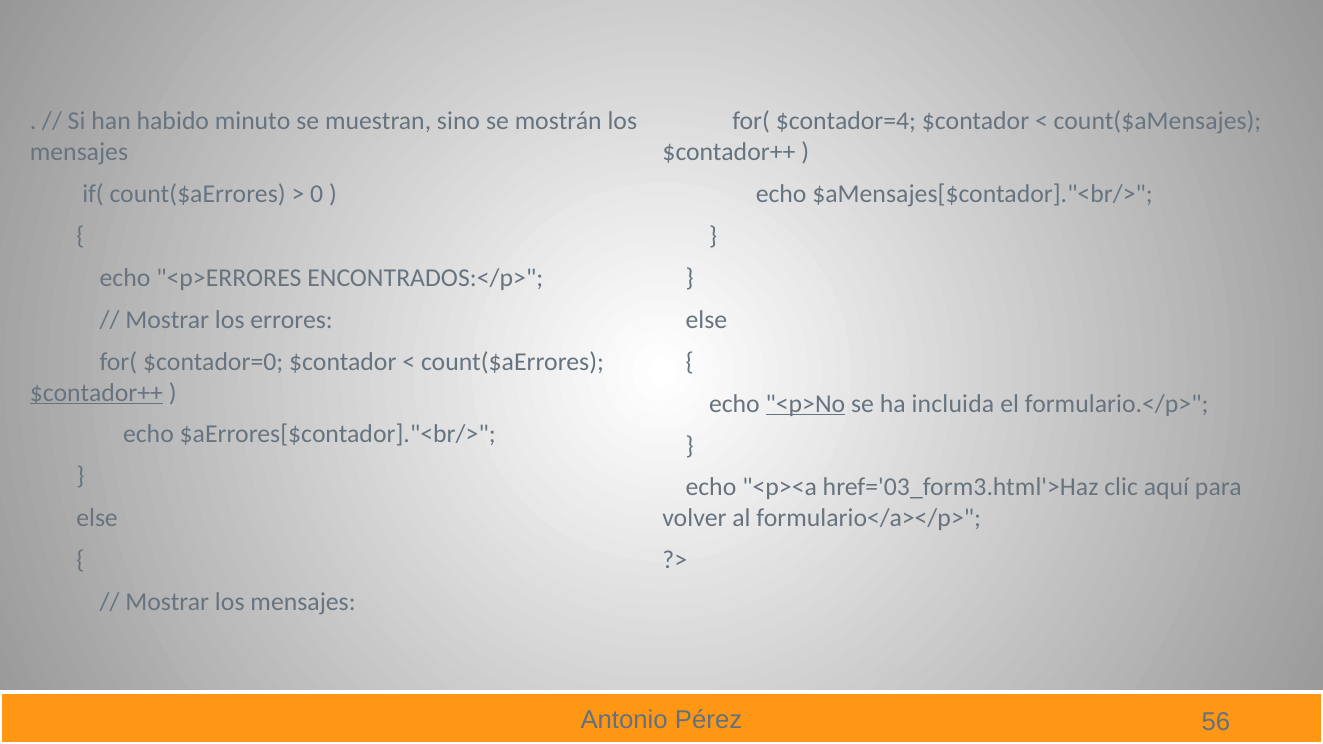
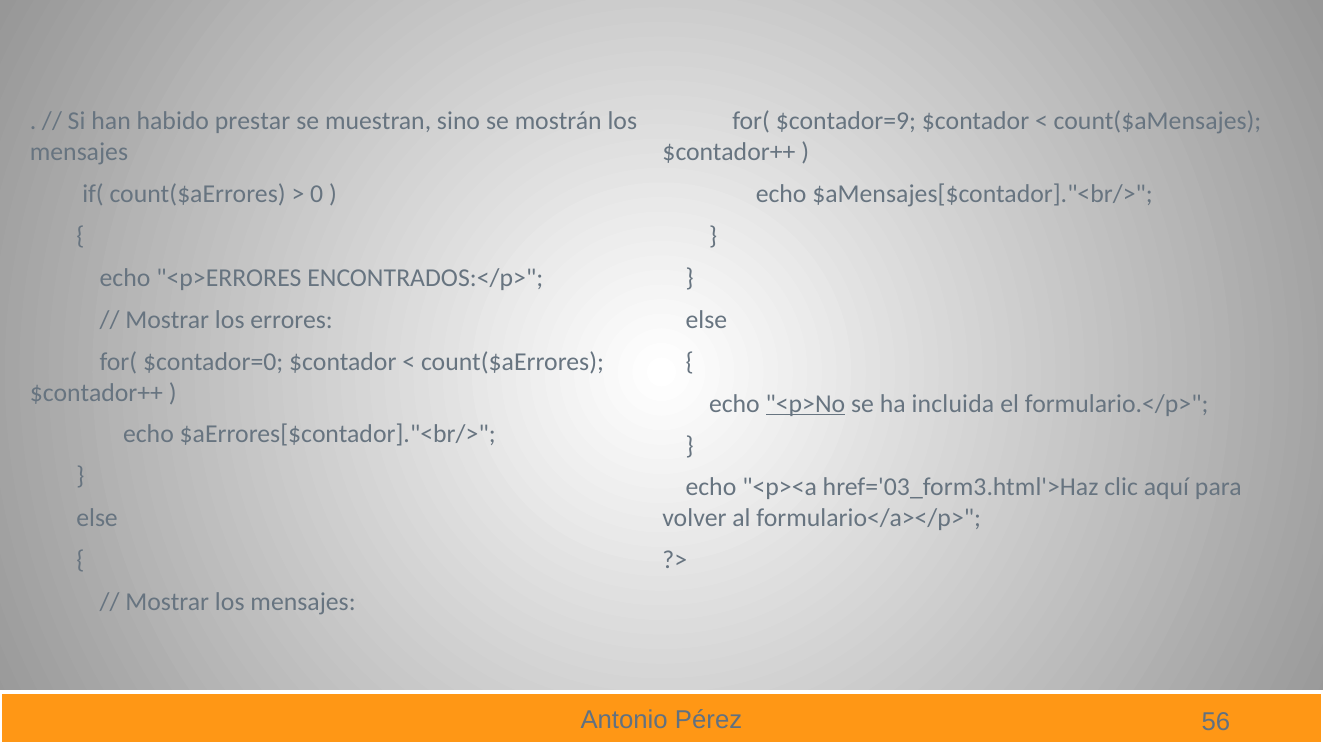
minuto: minuto -> prestar
$contador=4: $contador=4 -> $contador=9
$contador++ at (96, 393) underline: present -> none
